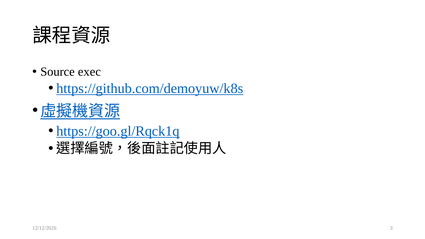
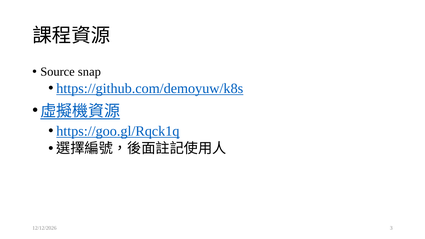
exec: exec -> snap
